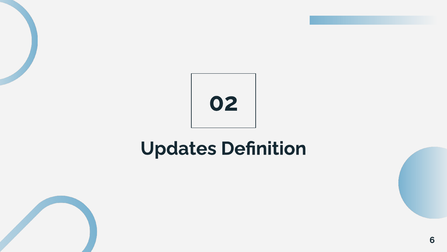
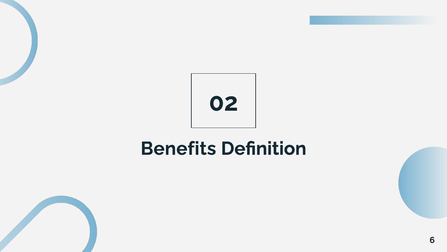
Updates: Updates -> Benefits
